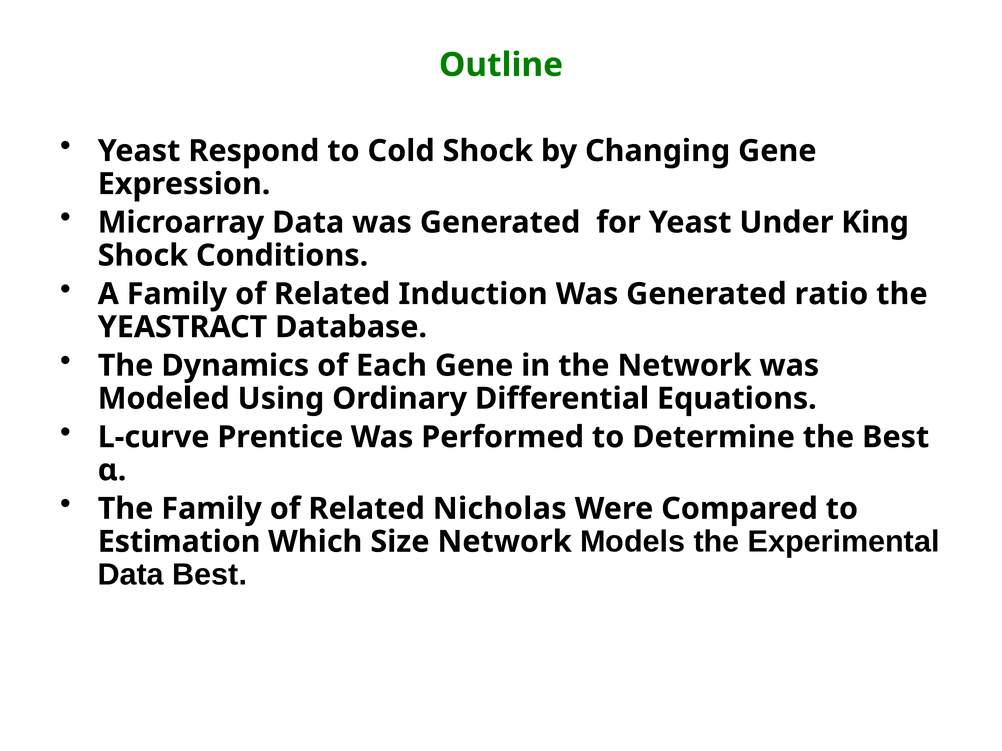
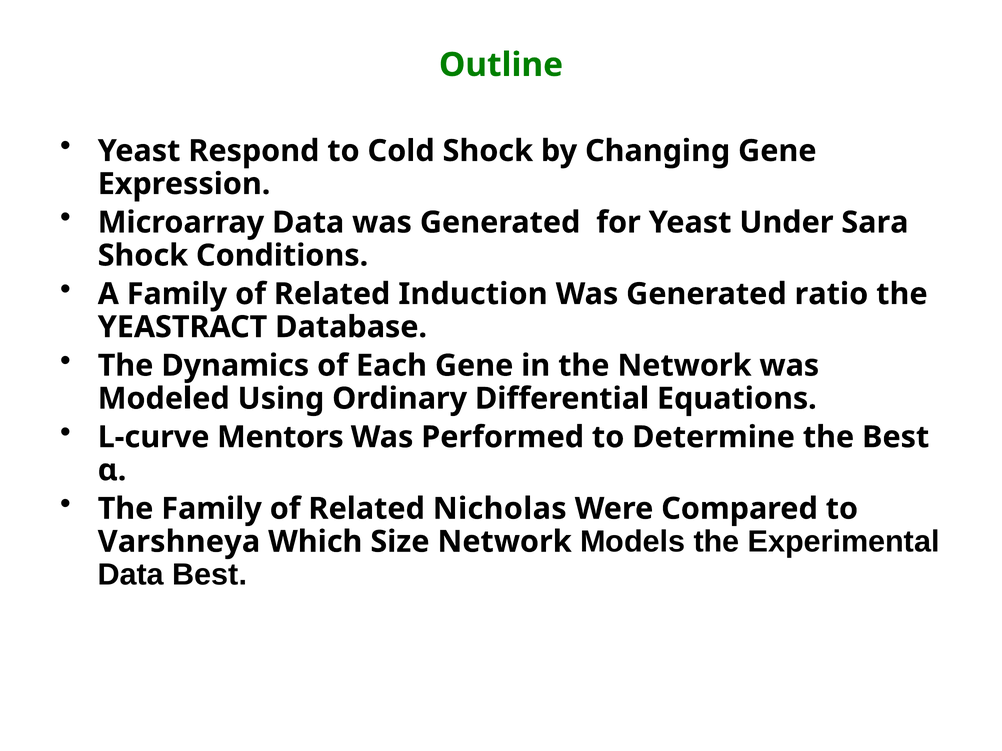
King: King -> Sara
Prentice: Prentice -> Mentors
Estimation: Estimation -> Varshneya
